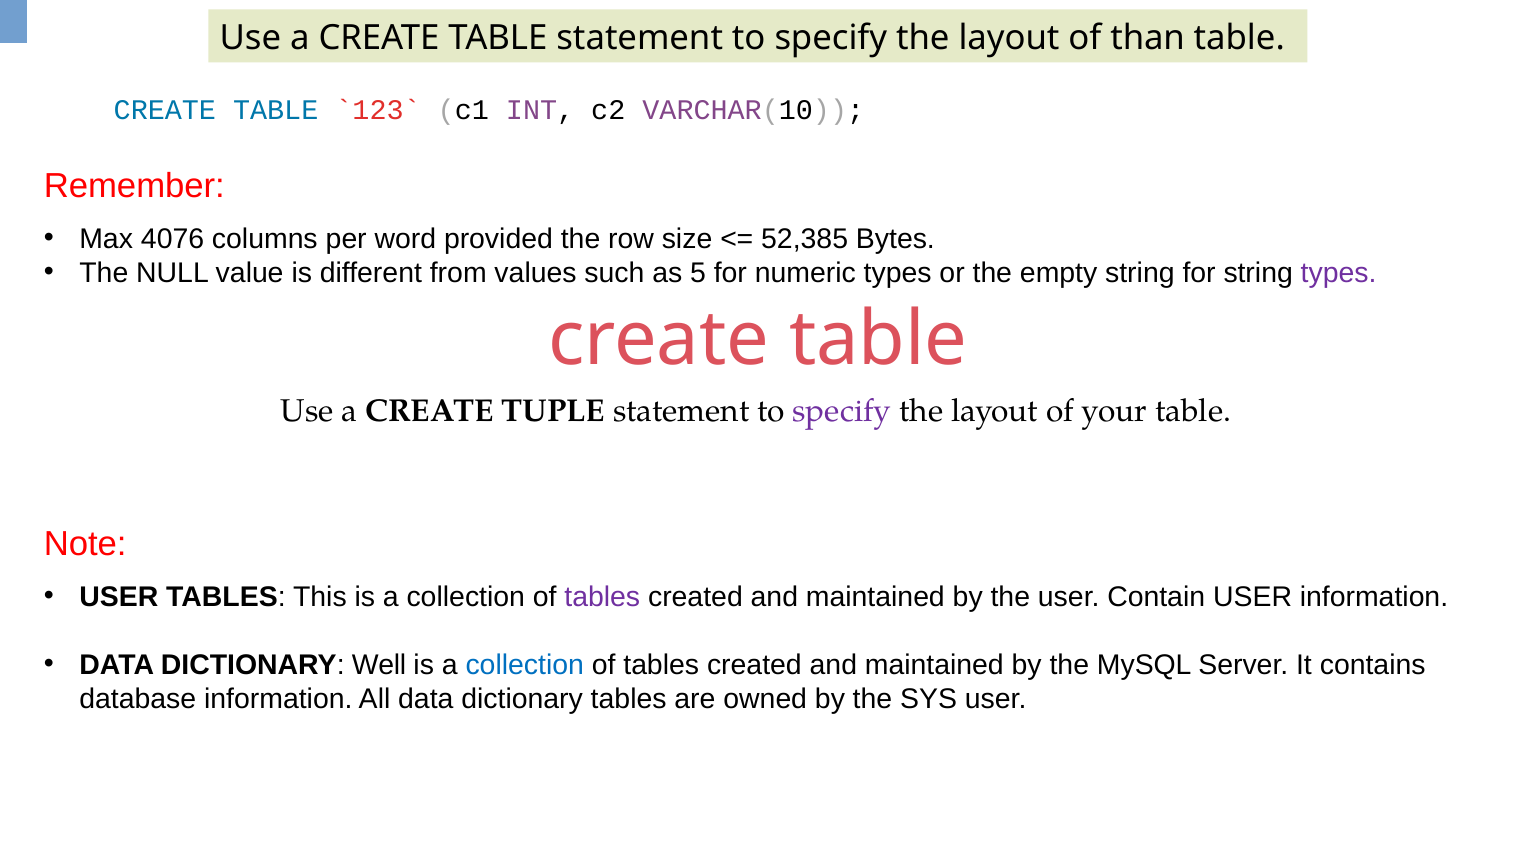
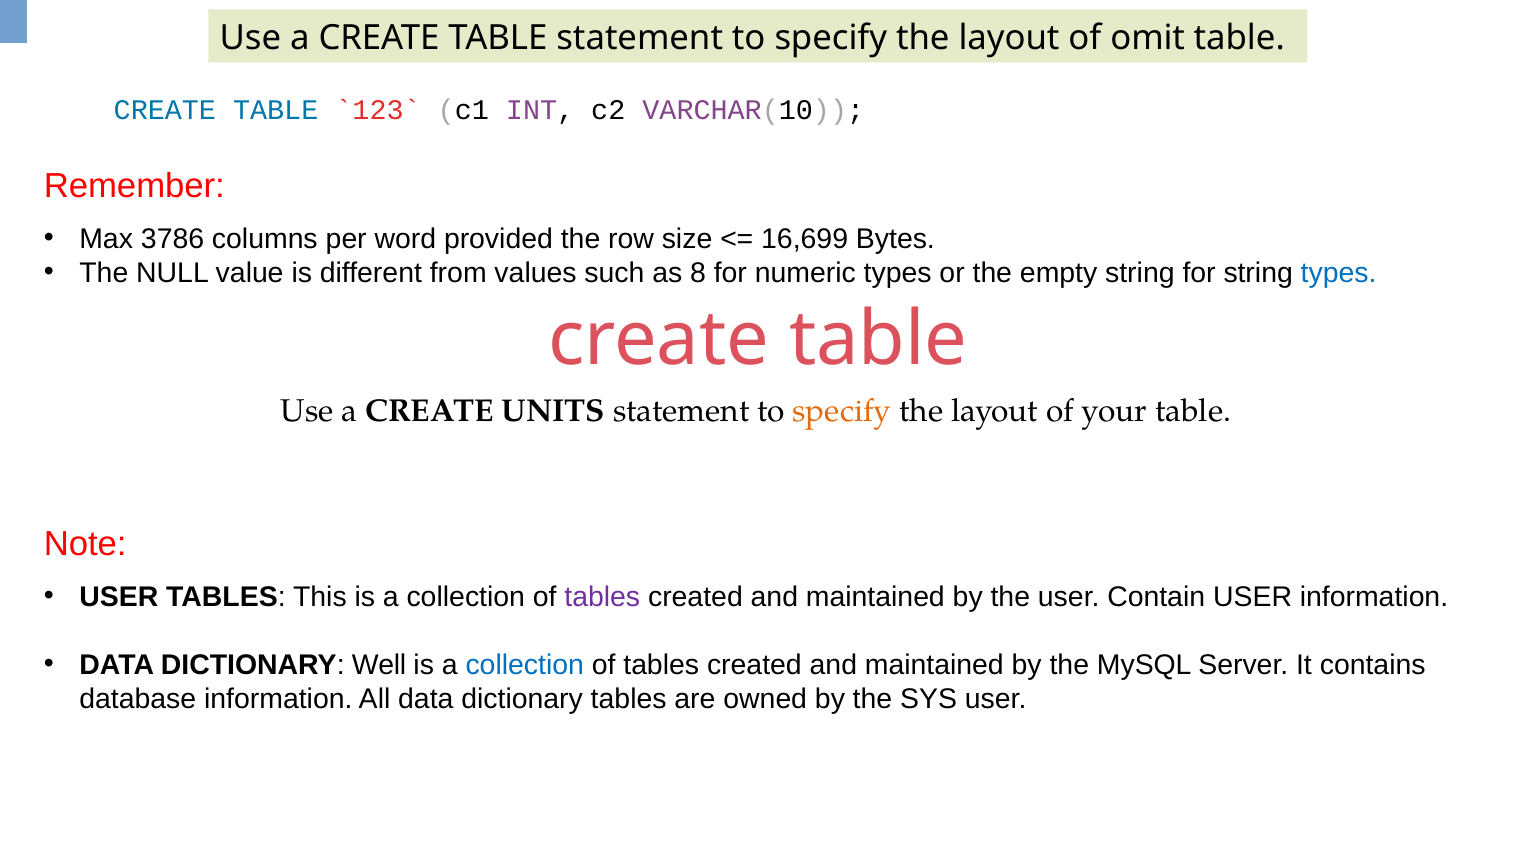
than: than -> omit
4076: 4076 -> 3786
52,385: 52,385 -> 16,699
5: 5 -> 8
types at (1339, 273) colour: purple -> blue
TUPLE: TUPLE -> UNITS
specify at (842, 412) colour: purple -> orange
